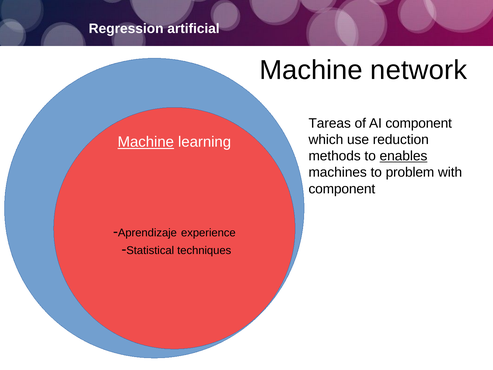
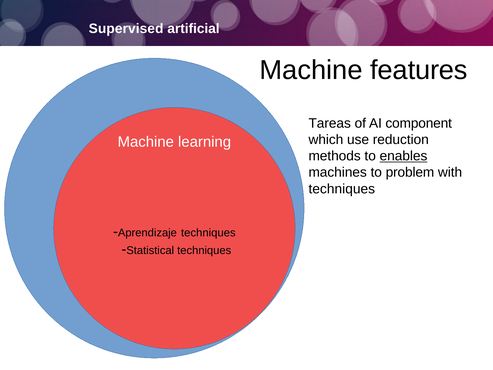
Regression: Regression -> Supervised
network: network -> features
Machine at (146, 142) underline: present -> none
component at (342, 189): component -> techniques
Aprendizaje experience: experience -> techniques
